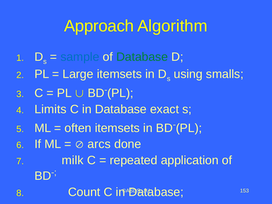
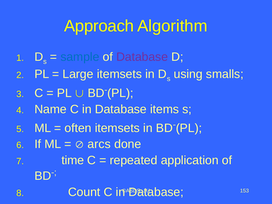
Database at (142, 57) colour: green -> purple
Limits: Limits -> Name
exact: exact -> items
milk: milk -> time
